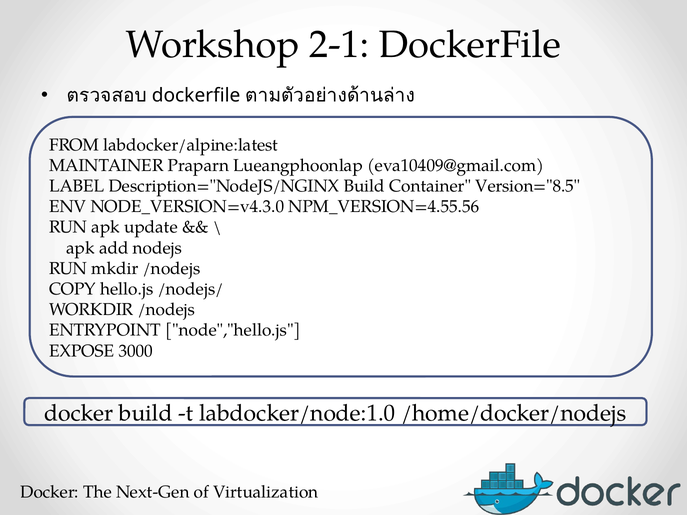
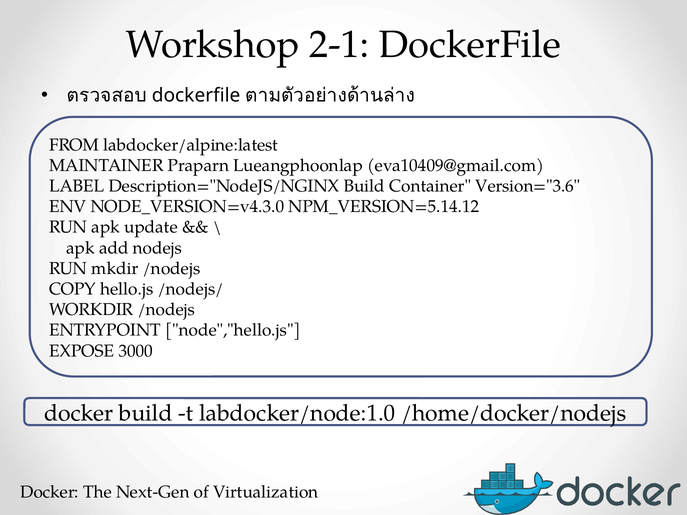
Version="8.5: Version="8.5 -> Version="3.6
NPM_VERSION=4.55.56: NPM_VERSION=4.55.56 -> NPM_VERSION=5.14.12
